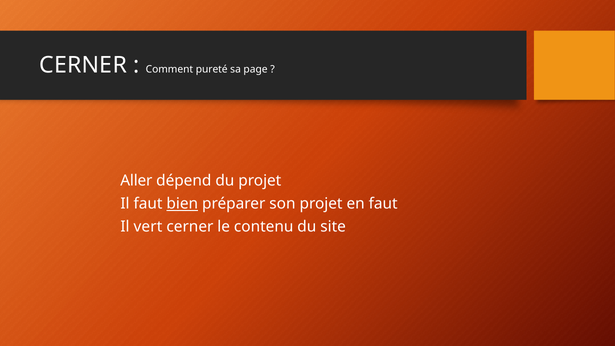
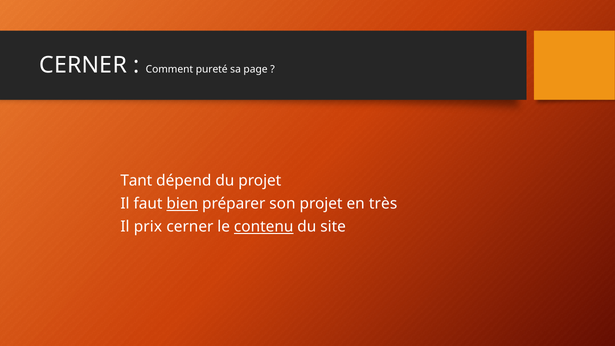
Aller: Aller -> Tant
en faut: faut -> très
vert: vert -> prix
contenu underline: none -> present
